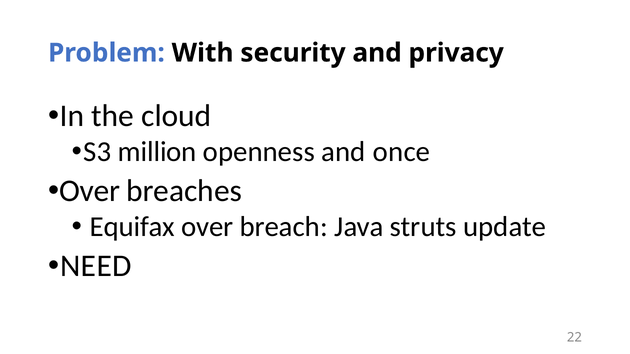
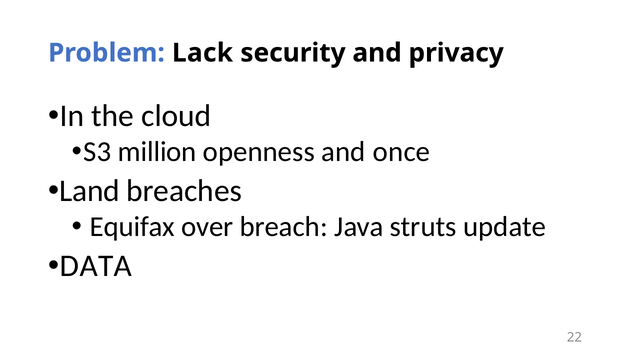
With: With -> Lack
Over at (90, 191): Over -> Land
NEED: NEED -> DATA
